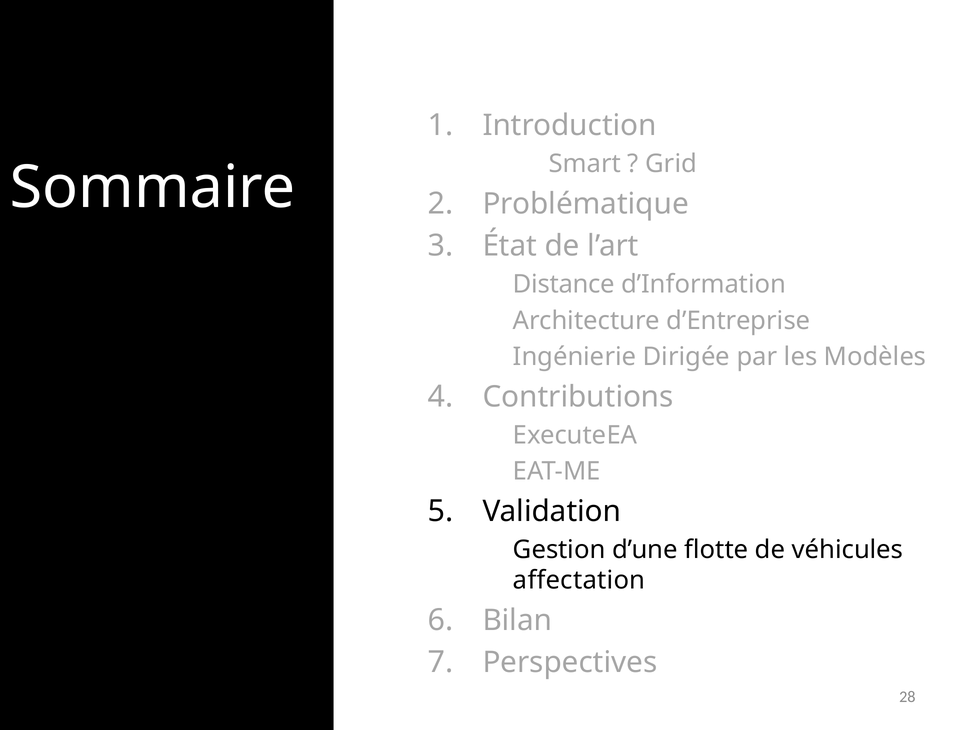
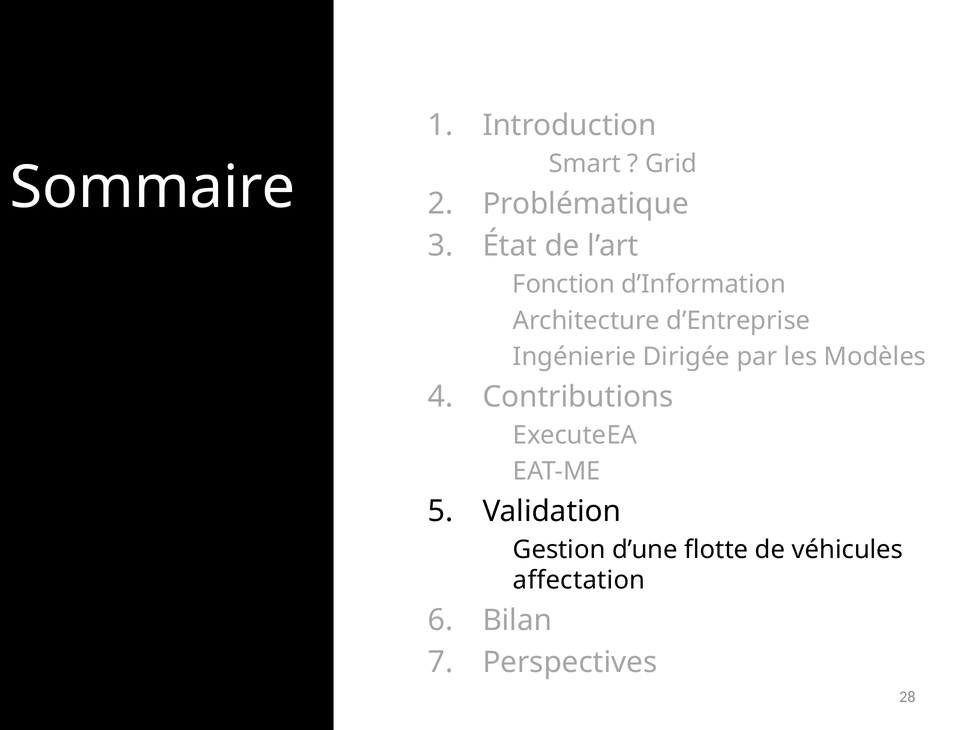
Distance: Distance -> Fonction
